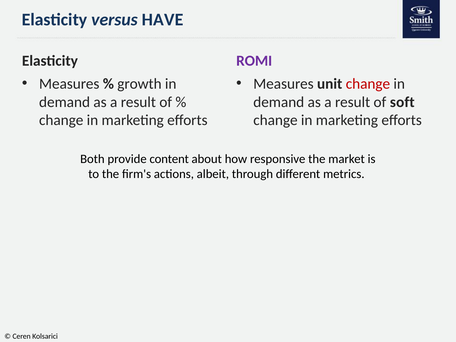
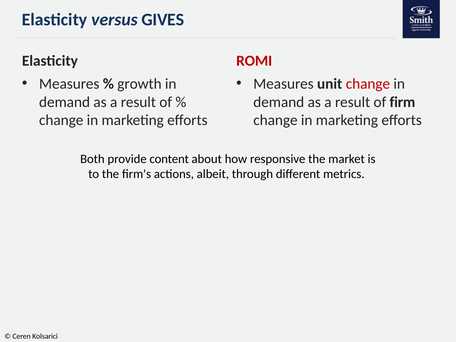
HAVE: HAVE -> GIVES
ROMI colour: purple -> red
soft: soft -> firm
